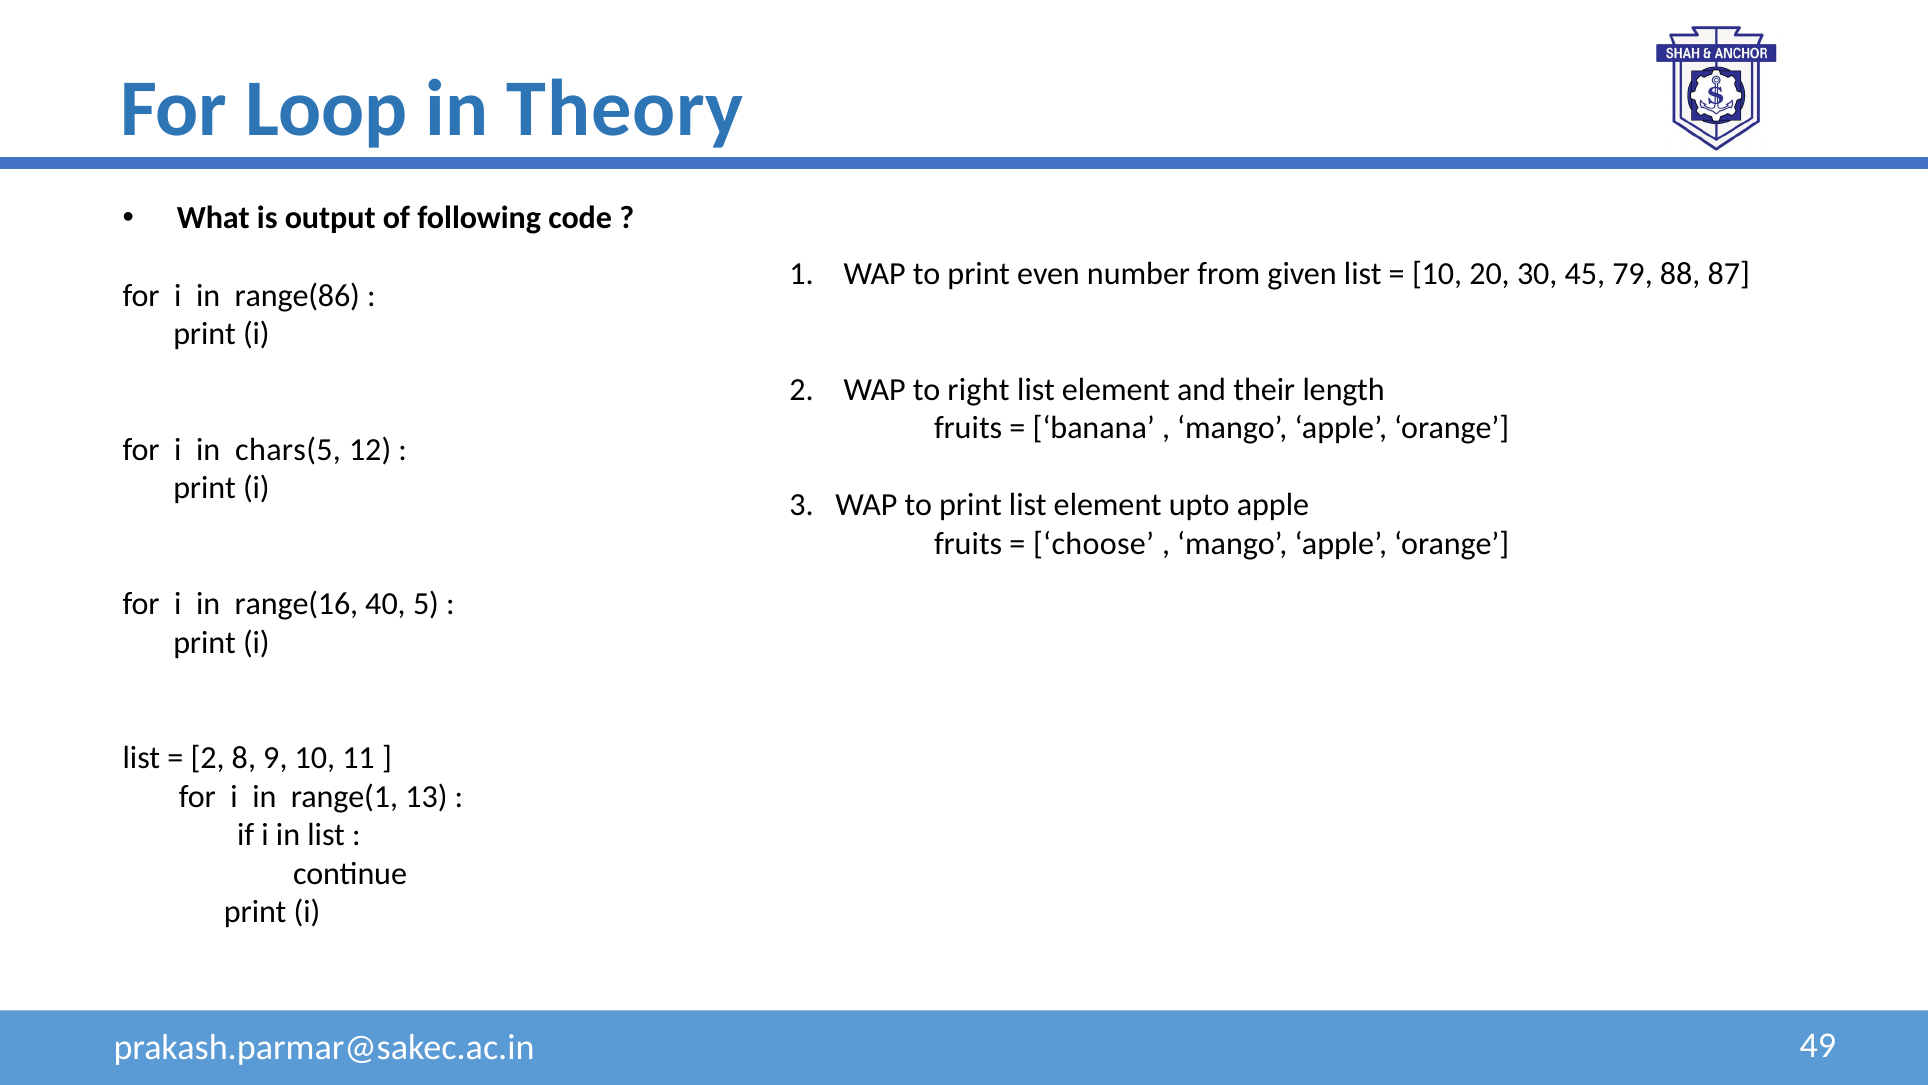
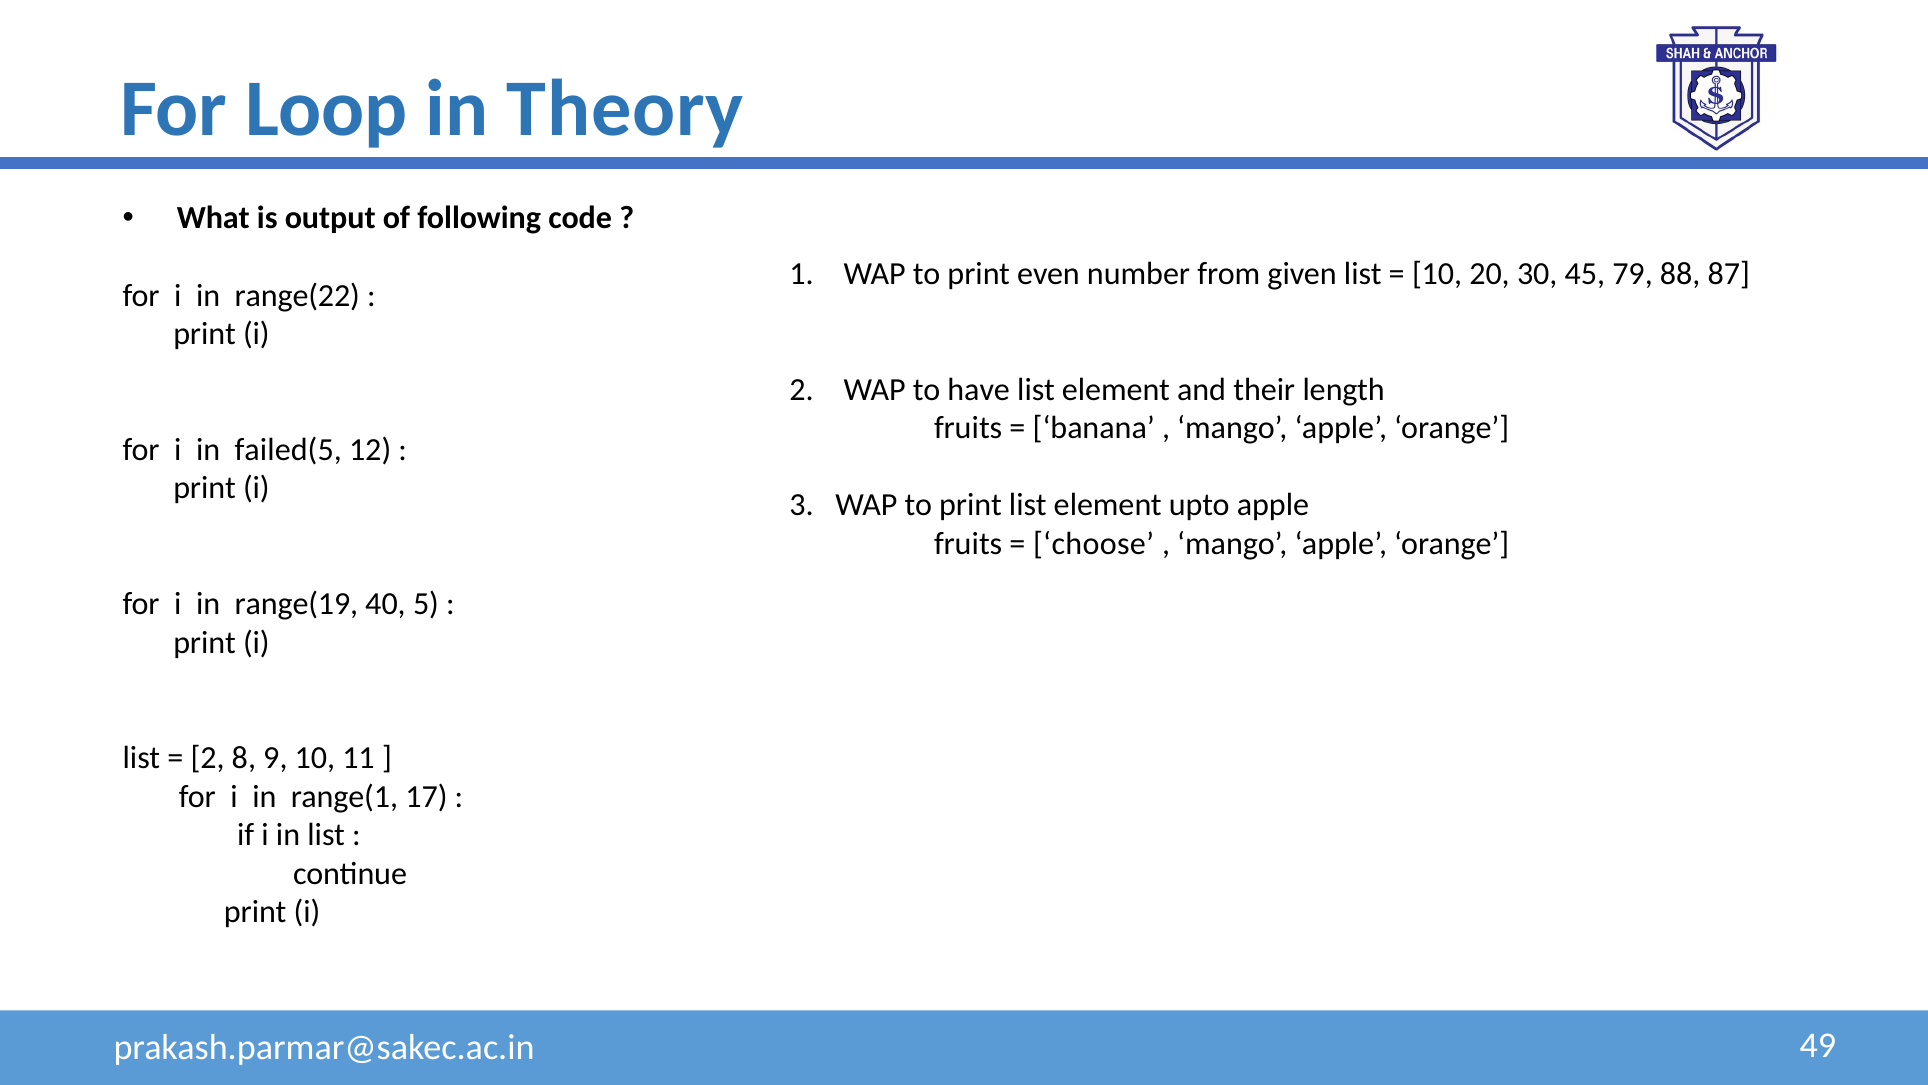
range(86: range(86 -> range(22
right: right -> have
chars(5: chars(5 -> failed(5
range(16: range(16 -> range(19
13: 13 -> 17
